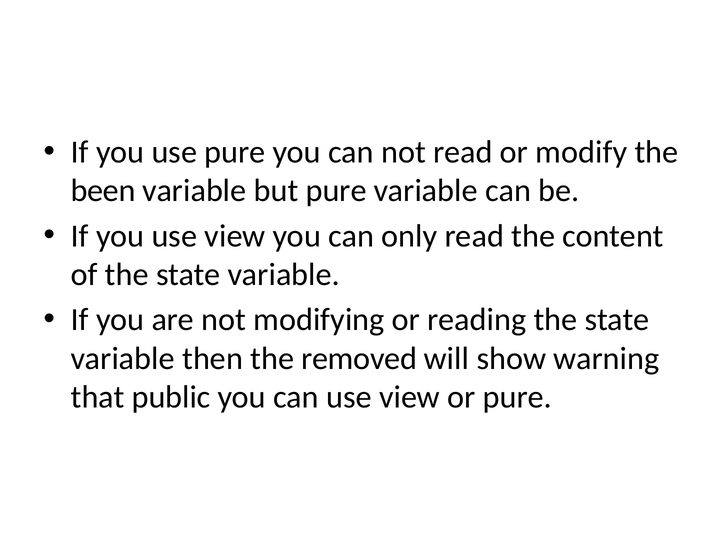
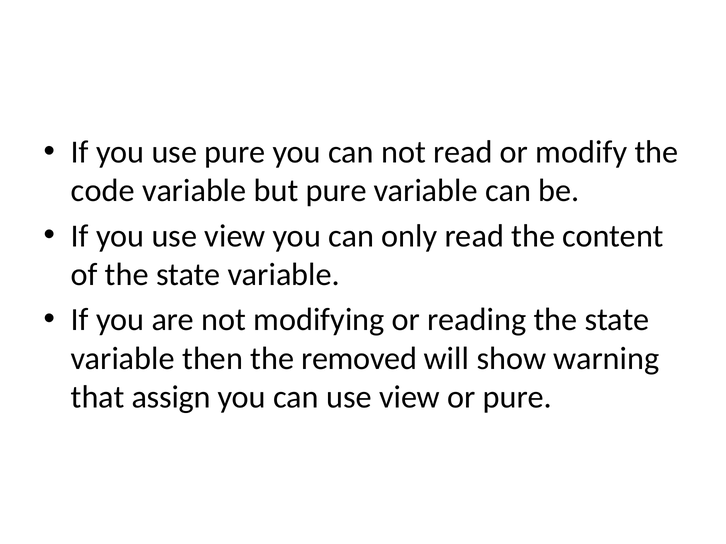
been: been -> code
public: public -> assign
